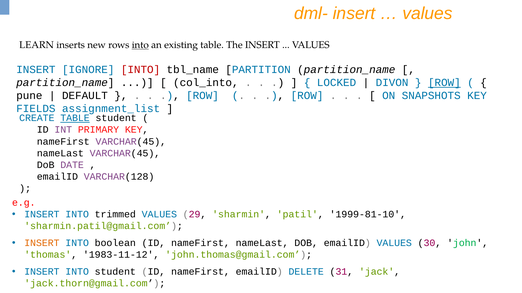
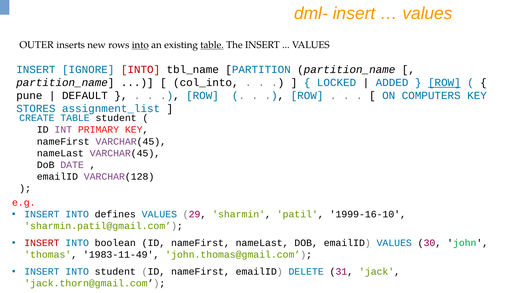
LEARN: LEARN -> OUTER
table at (212, 45) underline: none -> present
DIVON: DIVON -> ADDED
SNAPSHOTS: SNAPSHOTS -> COMPUTERS
FIELDS: FIELDS -> STORES
TABLE at (75, 118) underline: present -> none
trimmed: trimmed -> defines
1999-81-10: 1999-81-10 -> 1999-16-10
INSERT at (42, 244) colour: orange -> red
1983-11-12: 1983-11-12 -> 1983-11-49
